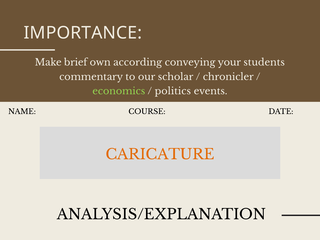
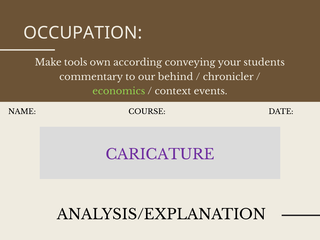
IMPORTANCE: IMPORTANCE -> OCCUPATION
brief: brief -> tools
scholar: scholar -> behind
politics: politics -> context
CARICATURE colour: orange -> purple
